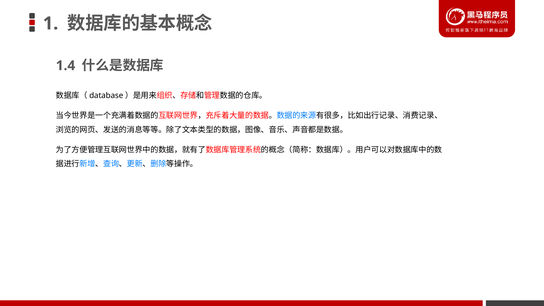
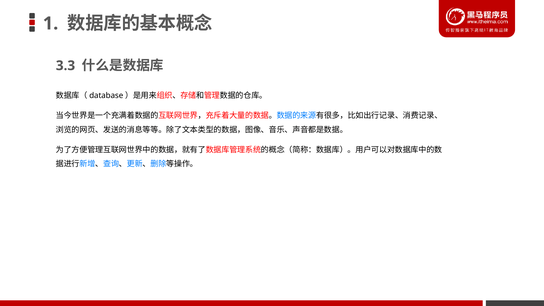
1.4: 1.4 -> 3.3
